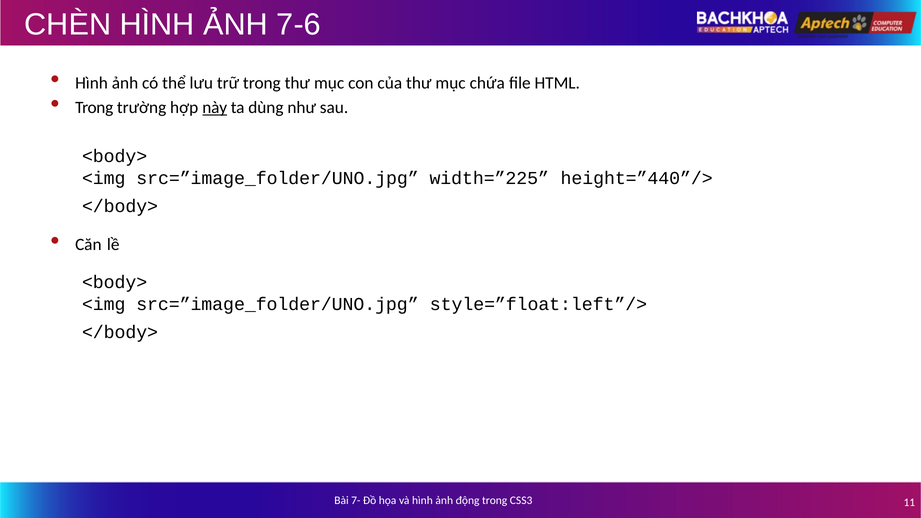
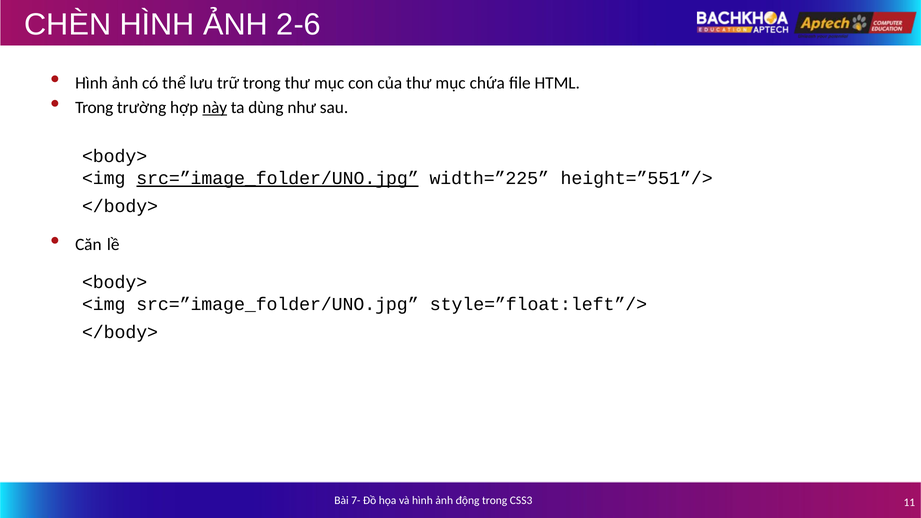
7-6: 7-6 -> 2-6
src=”image_folder/UNO.jpg at (278, 178) underline: none -> present
height=”440”/>: height=”440”/> -> height=”551”/>
